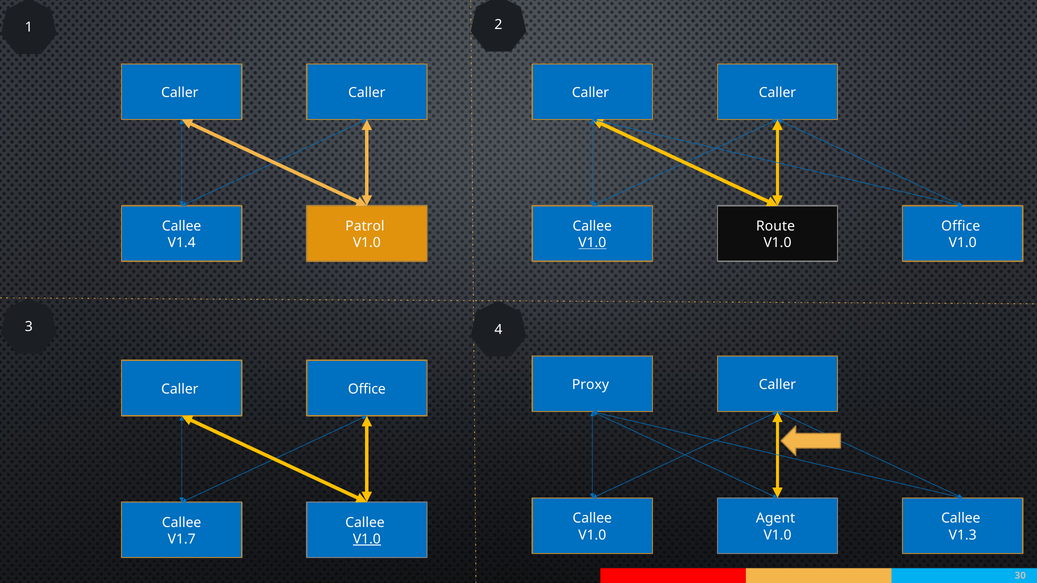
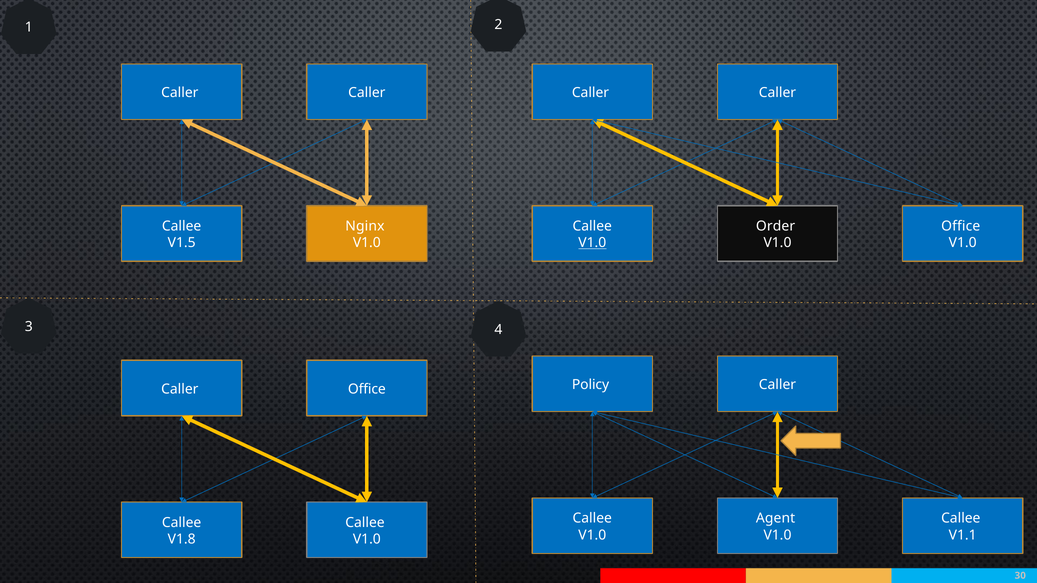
Patrol: Patrol -> Nginx
Route: Route -> Order
V1.4: V1.4 -> V1.5
Proxy: Proxy -> Policy
V1.3: V1.3 -> V1.1
V1.7: V1.7 -> V1.8
V1.0 at (367, 539) underline: present -> none
